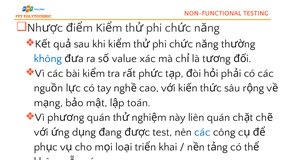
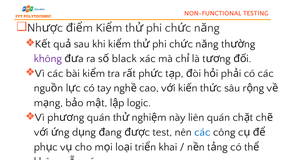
không at (48, 59) colour: blue -> purple
value: value -> black
toán: toán -> logic
